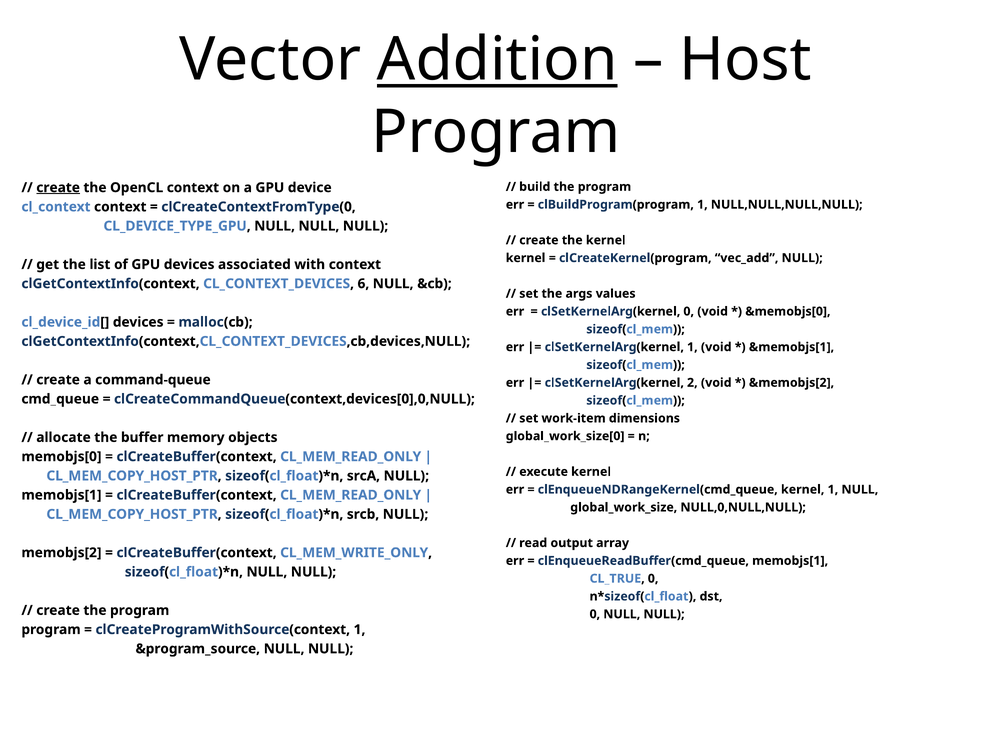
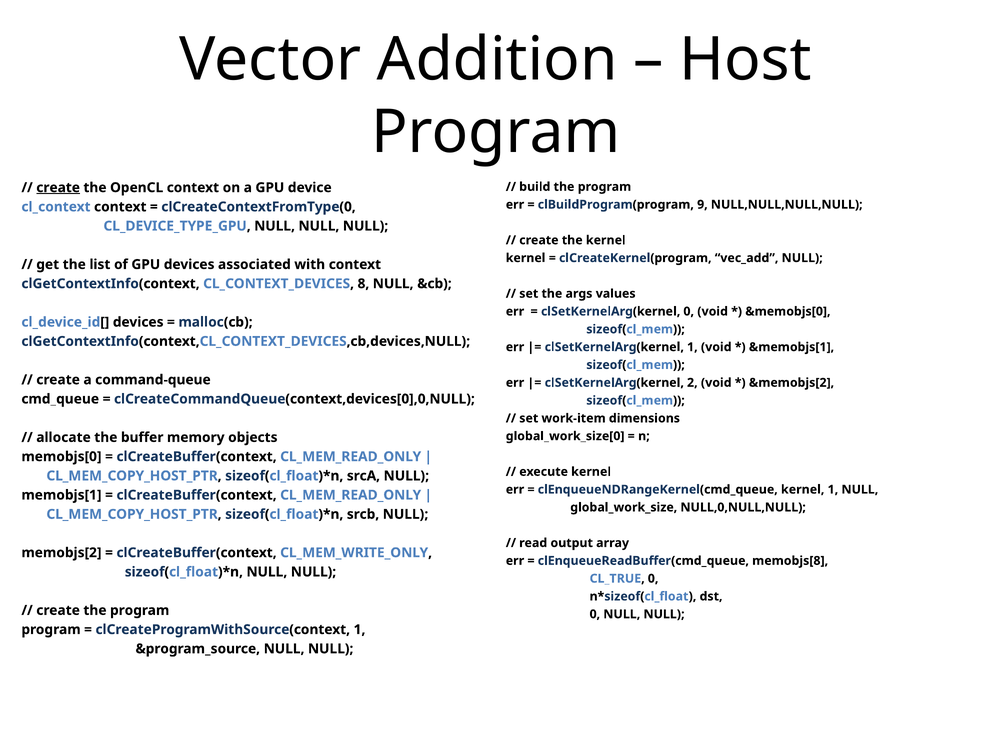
Addition underline: present -> none
clBuildProgram(program 1: 1 -> 9
6: 6 -> 8
clEnqueueReadBuffer(cmd_queue memobjs[1: memobjs[1 -> memobjs[8
